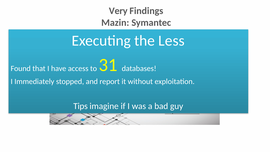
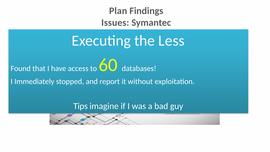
Very: Very -> Plan
Mazin: Mazin -> Issues
31: 31 -> 60
